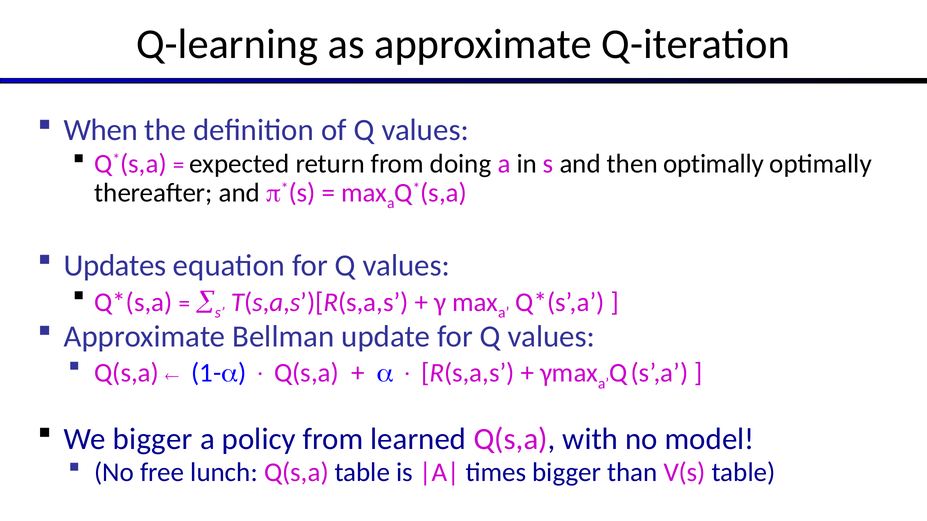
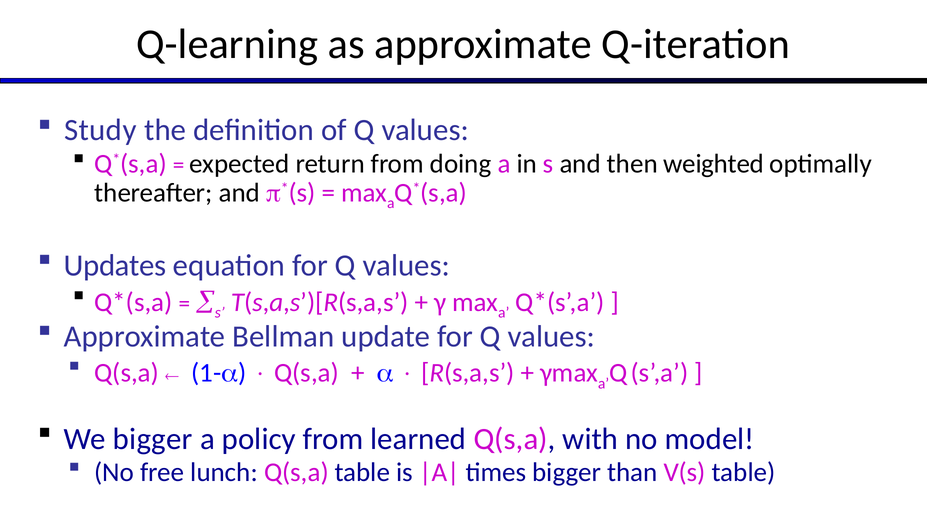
When: When -> Study
then optimally: optimally -> weighted
